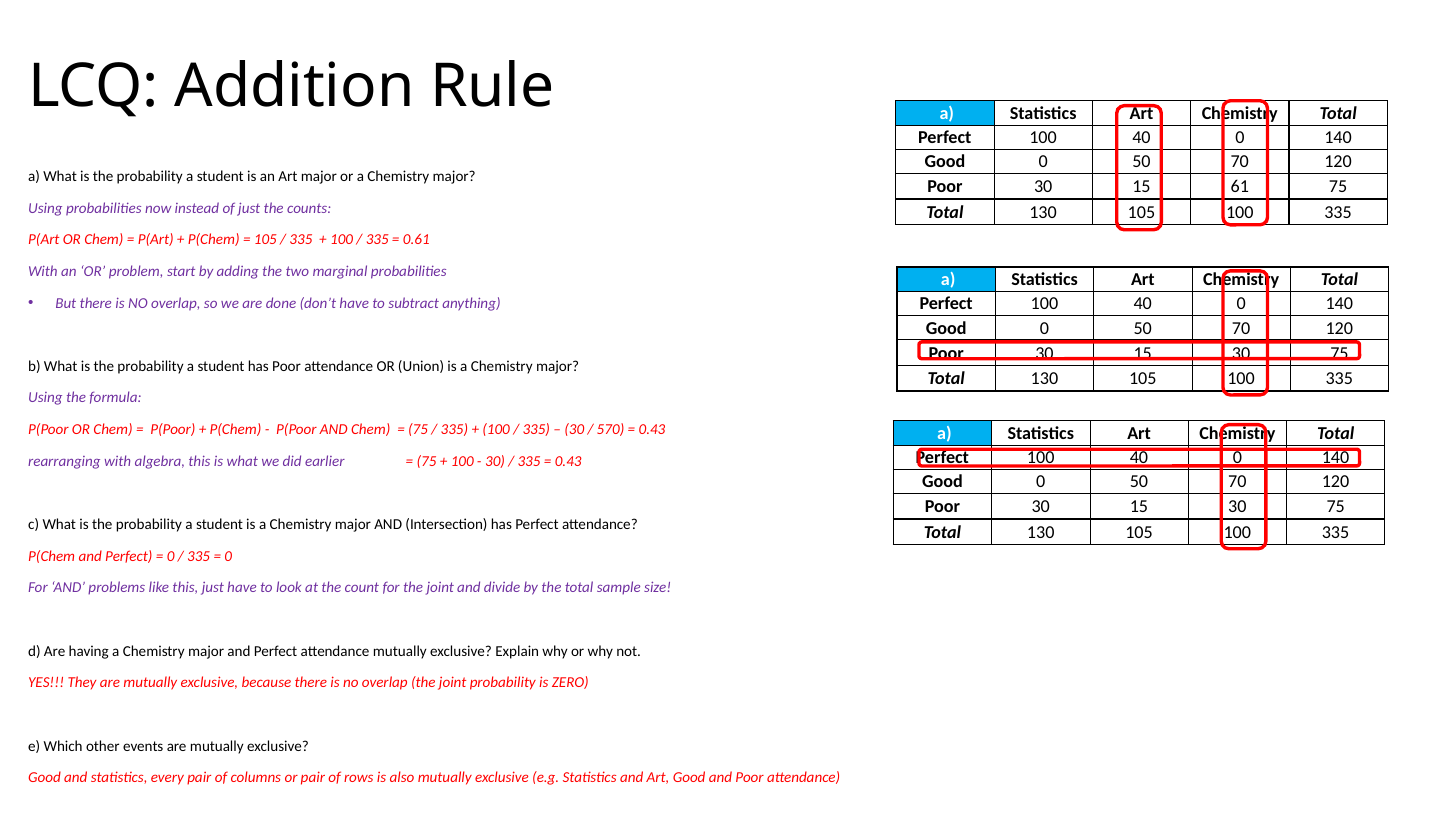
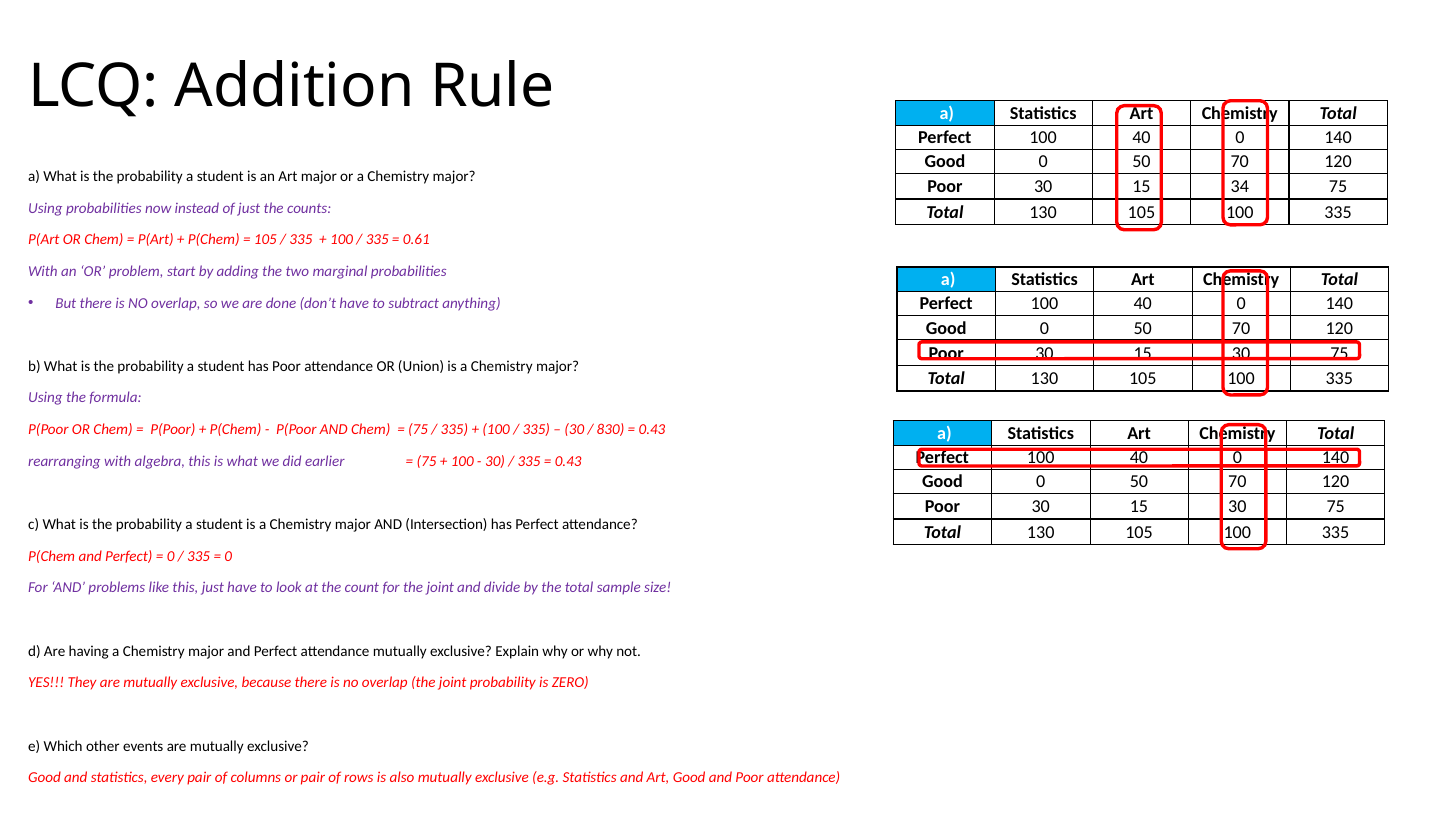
61: 61 -> 34
570: 570 -> 830
